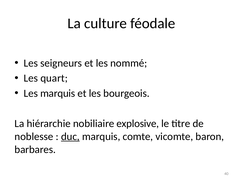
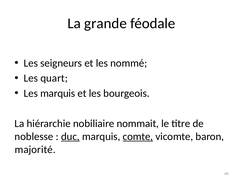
culture: culture -> grande
explosive: explosive -> nommait
comte underline: none -> present
barbares: barbares -> majorité
